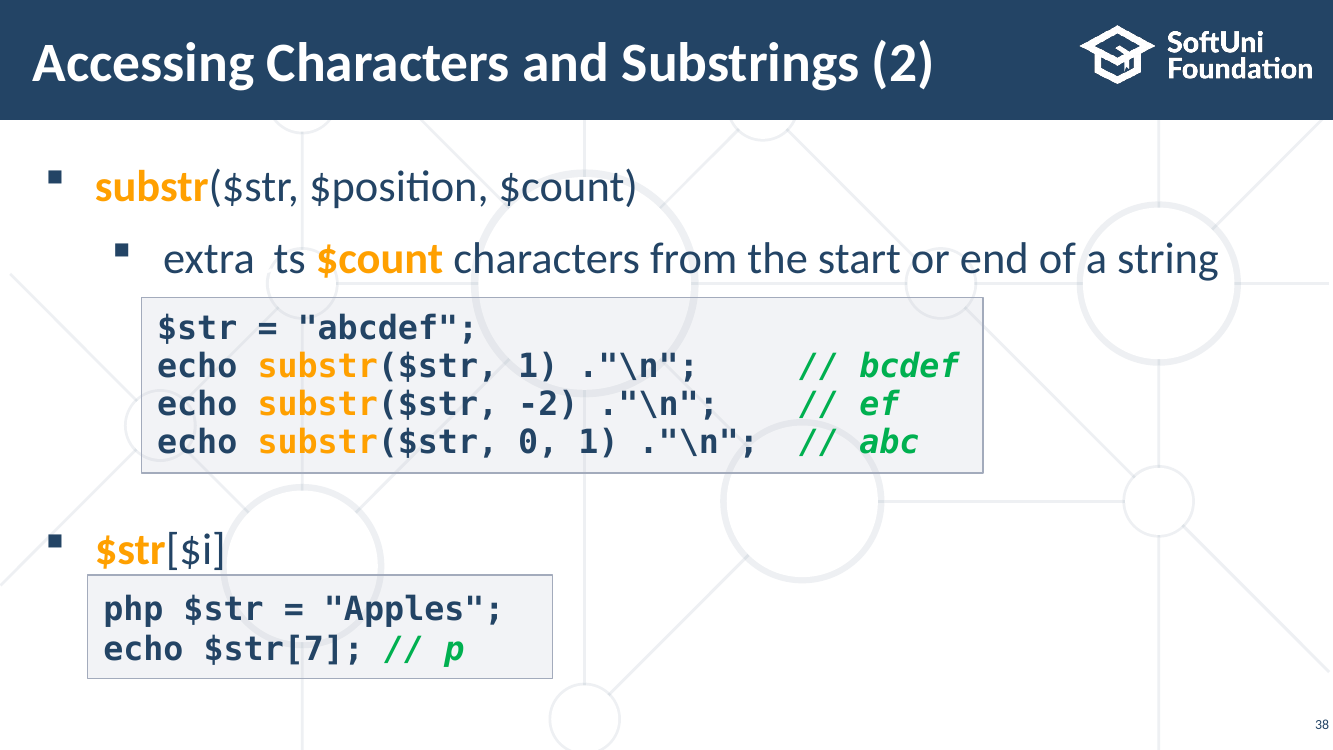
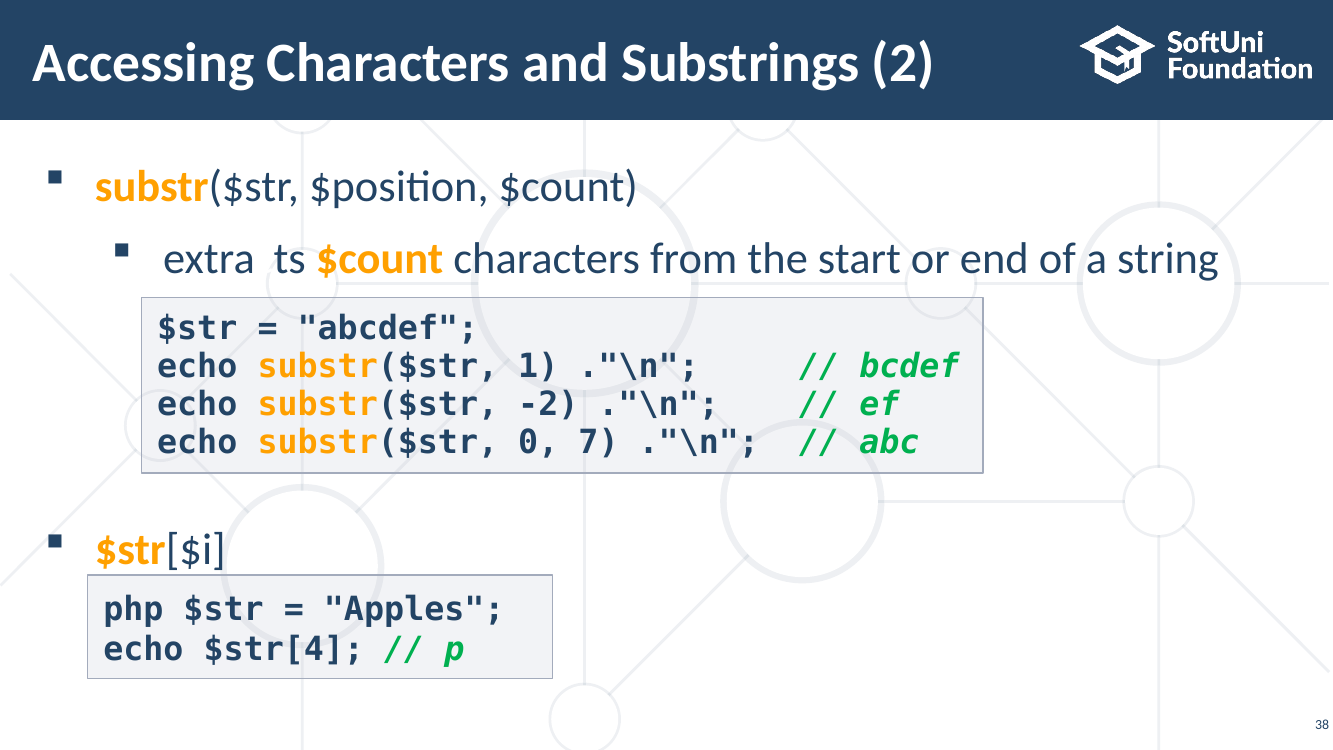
0 1: 1 -> 7
$str[7: $str[7 -> $str[4
